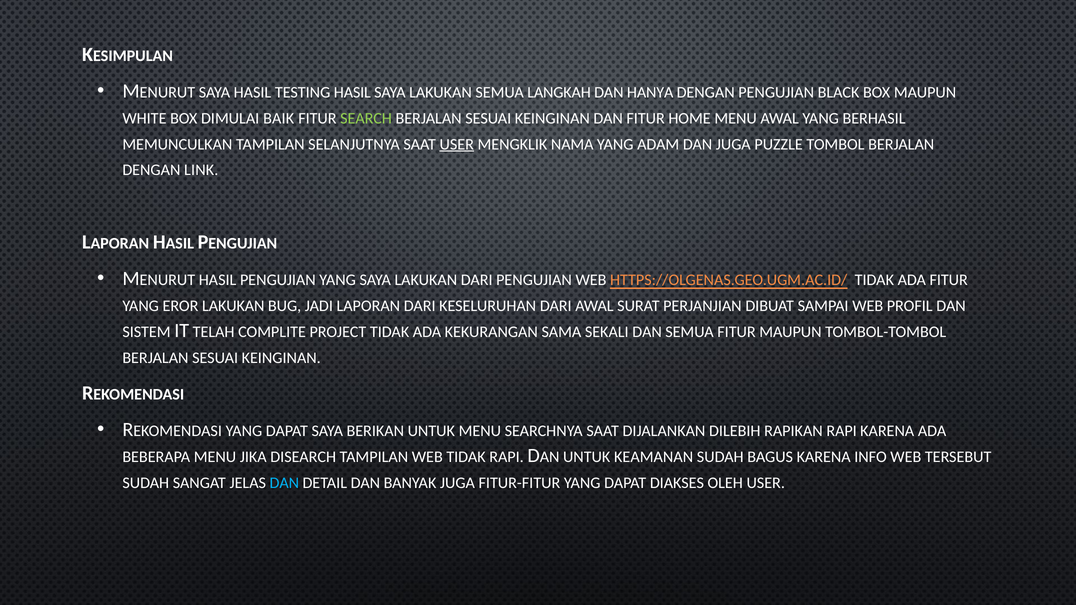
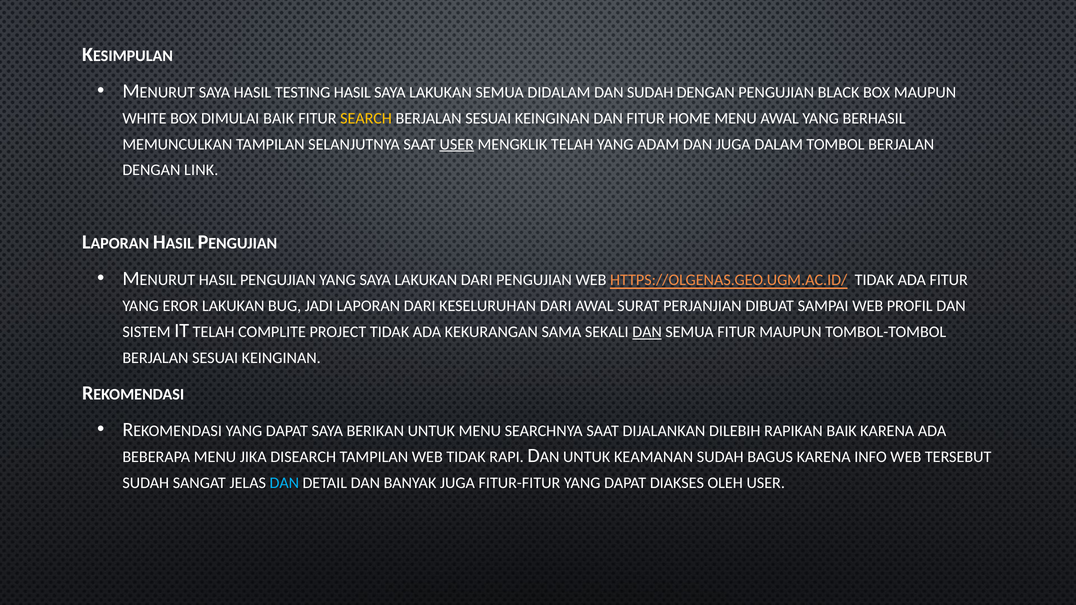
LANGKAH: LANGKAH -> DIDALAM
DAN HANYA: HANYA -> SUDAH
SEARCH colour: light green -> yellow
MENGKLIK NAMA: NAMA -> TELAH
PUZZLE: PUZZLE -> DALAM
DAN at (647, 332) underline: none -> present
RAPIKAN RAPI: RAPI -> BAIK
